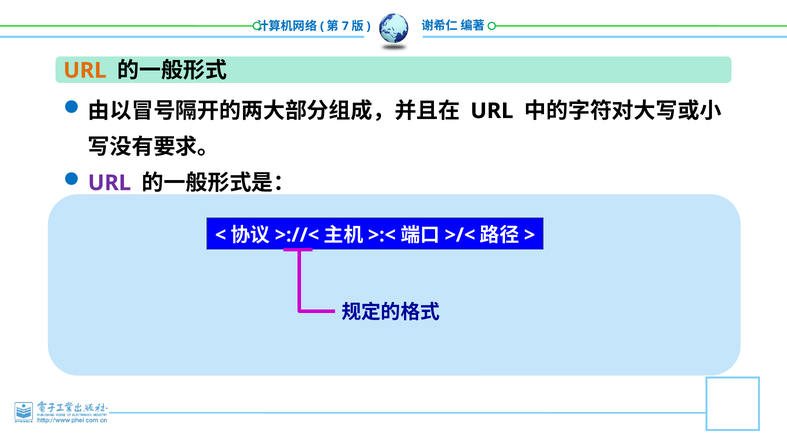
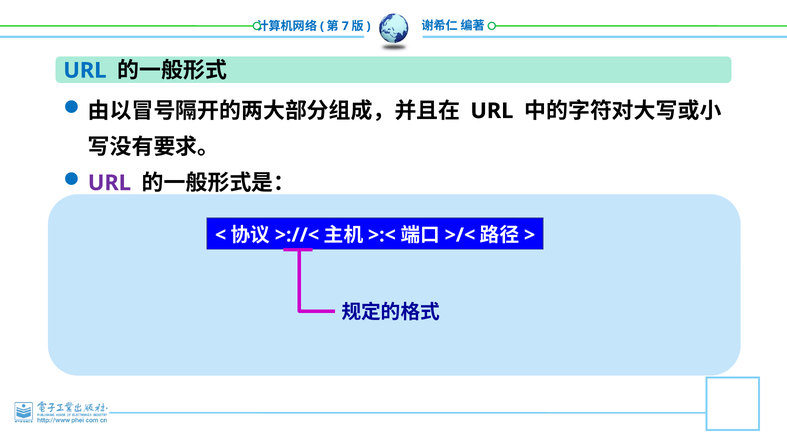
URL at (85, 71) colour: orange -> blue
